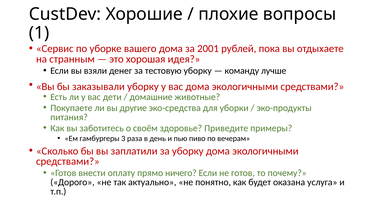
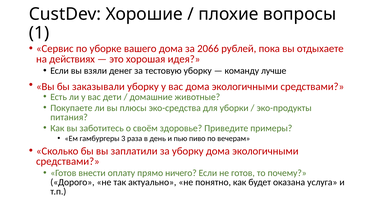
2001: 2001 -> 2066
странным: странным -> действиях
другие: другие -> плюсы
